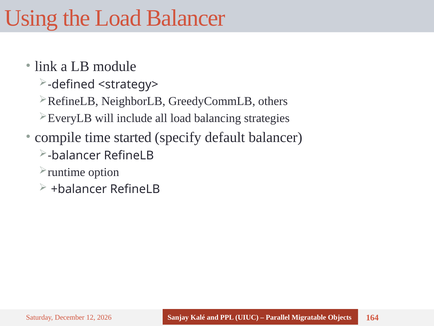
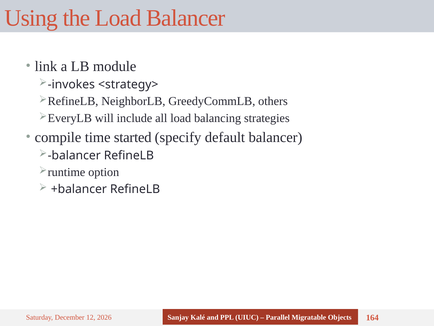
defined: defined -> invokes
